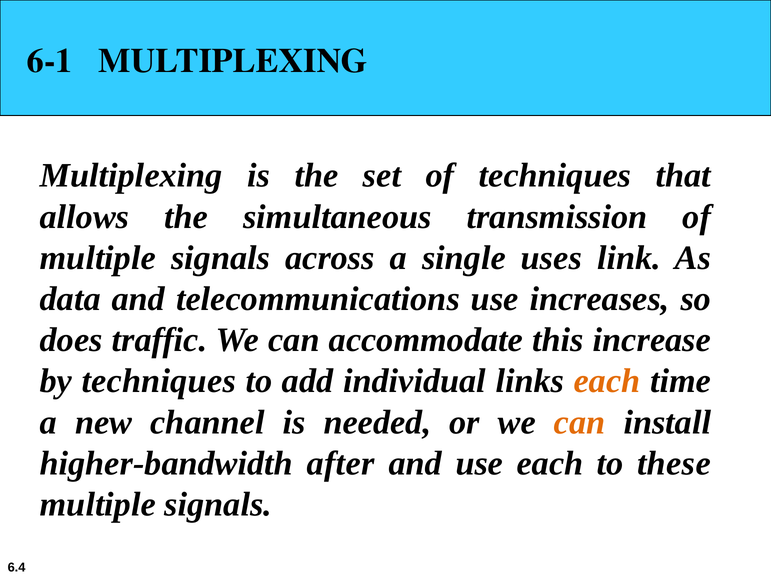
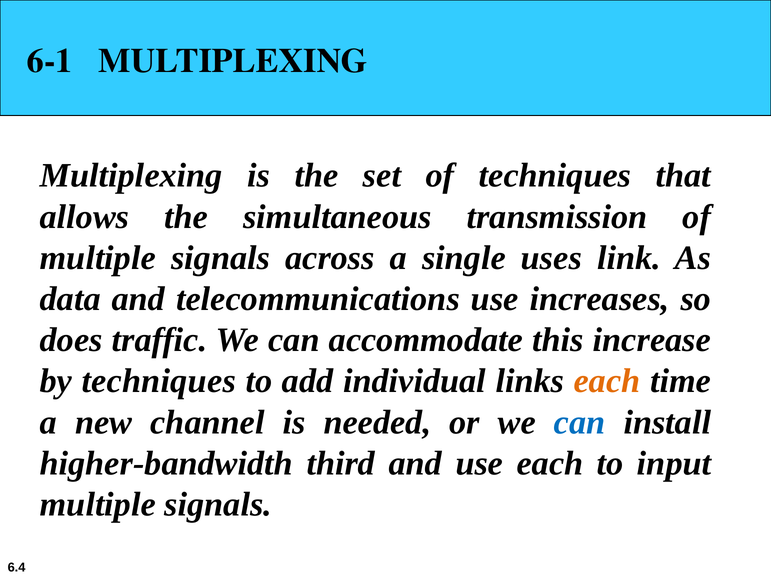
can at (580, 422) colour: orange -> blue
after: after -> third
these: these -> input
